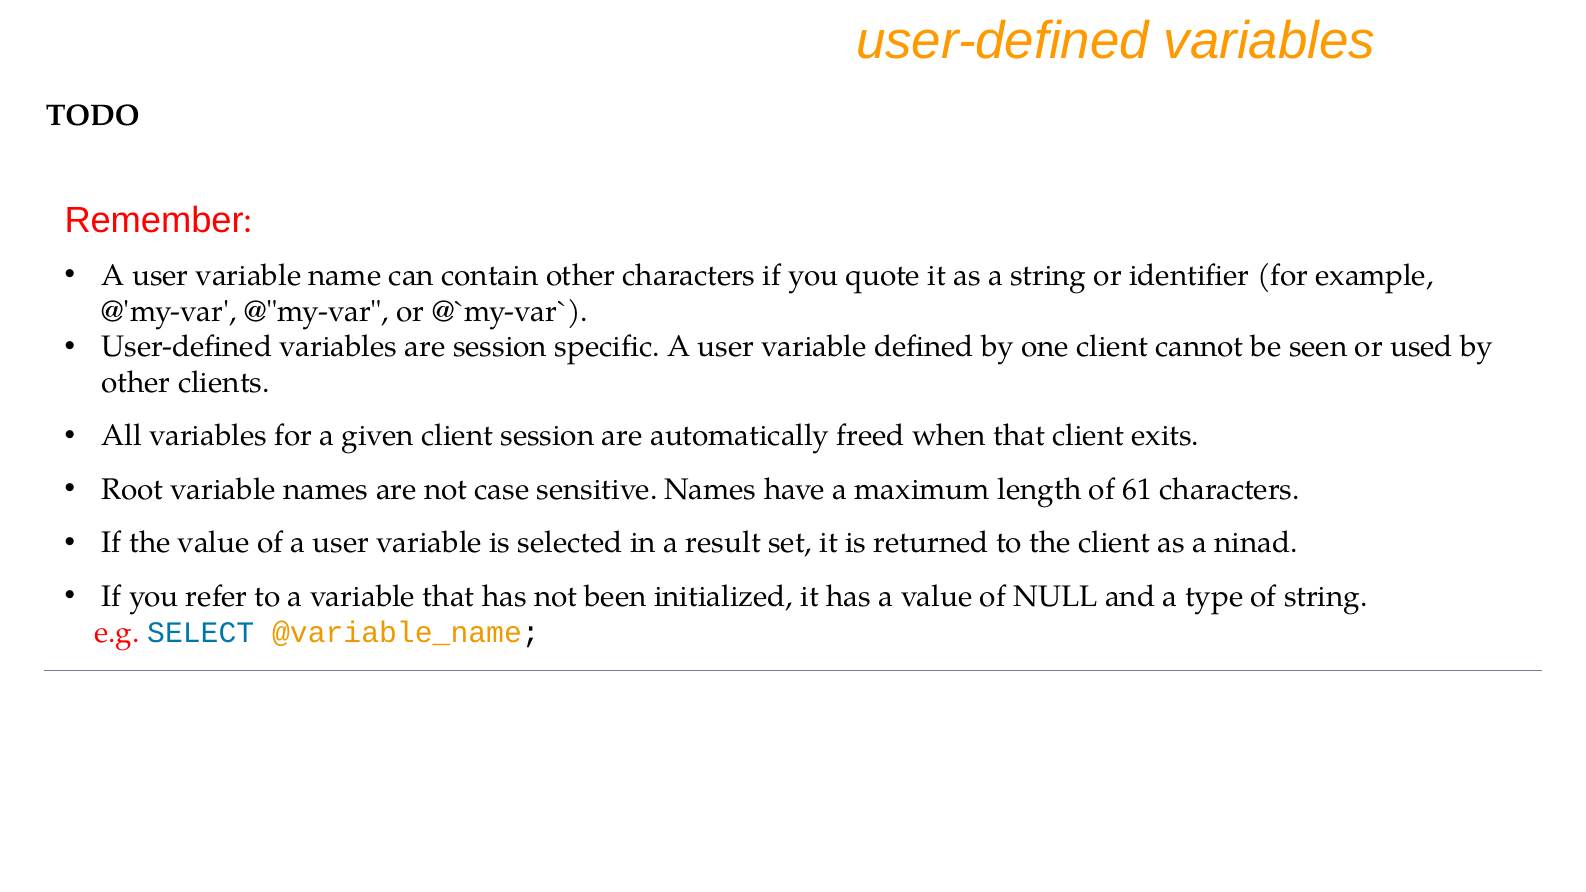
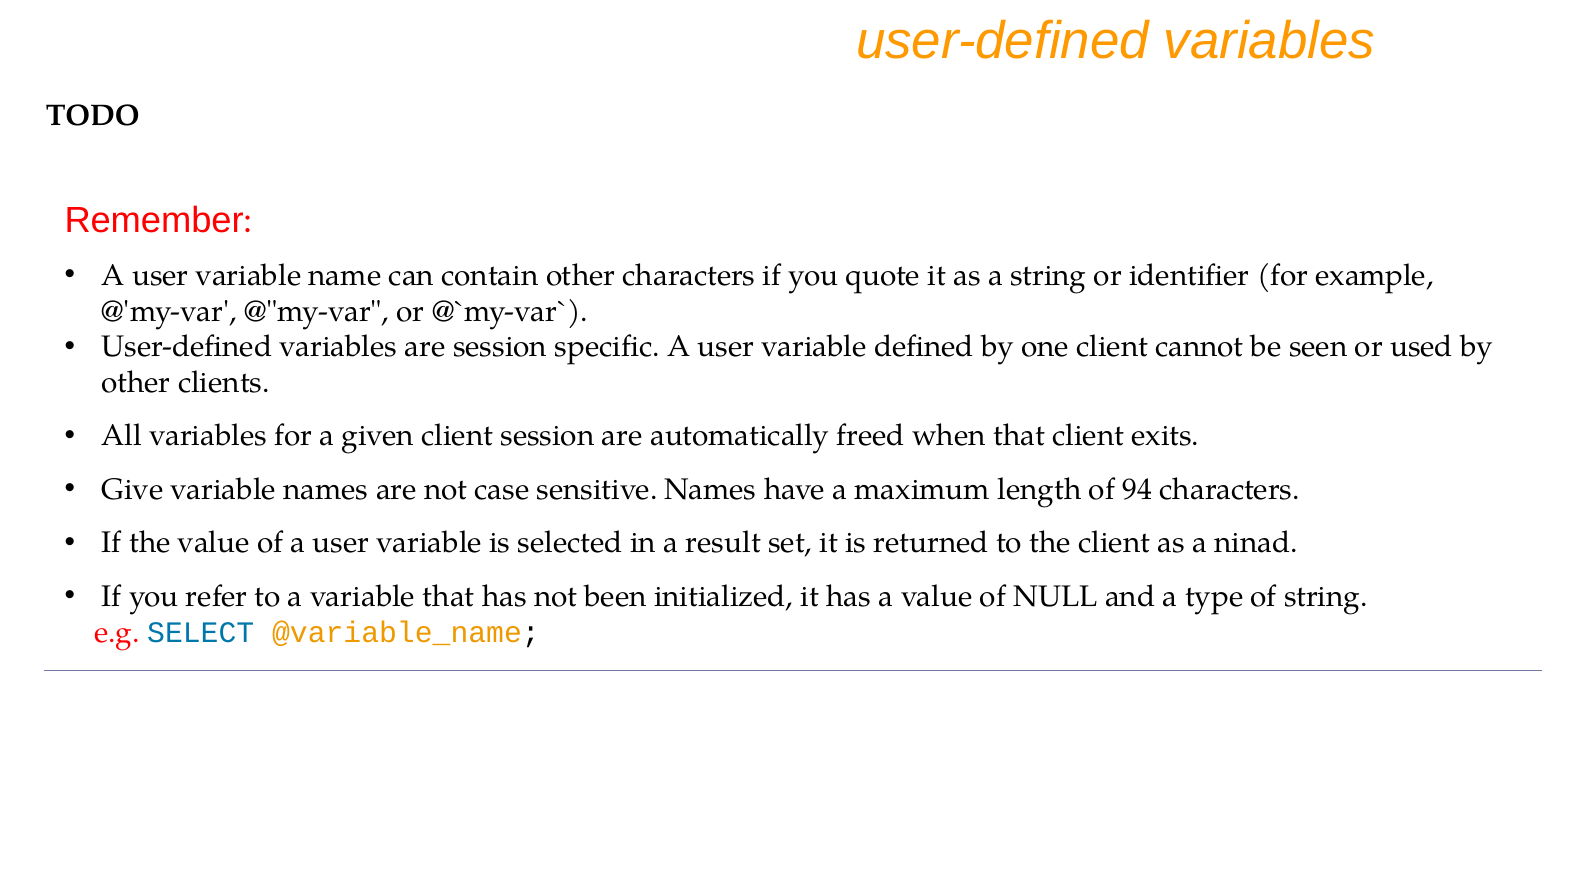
Root: Root -> Give
61: 61 -> 94
